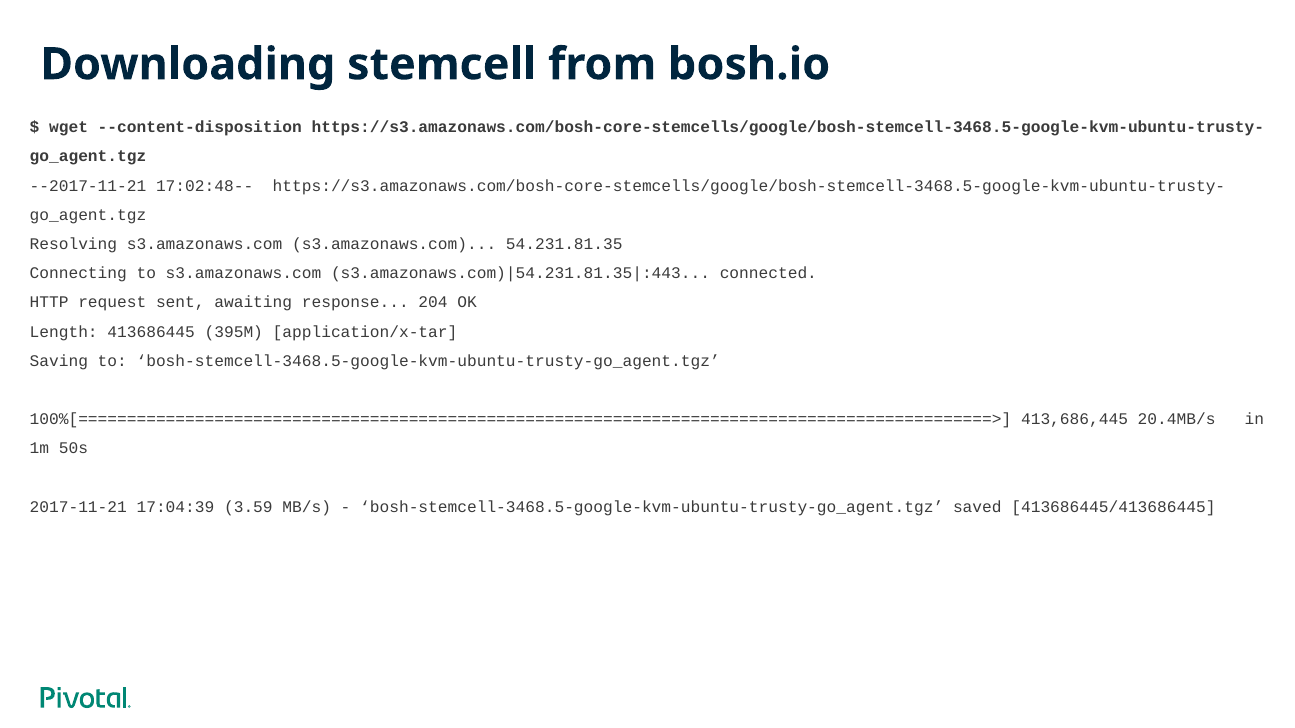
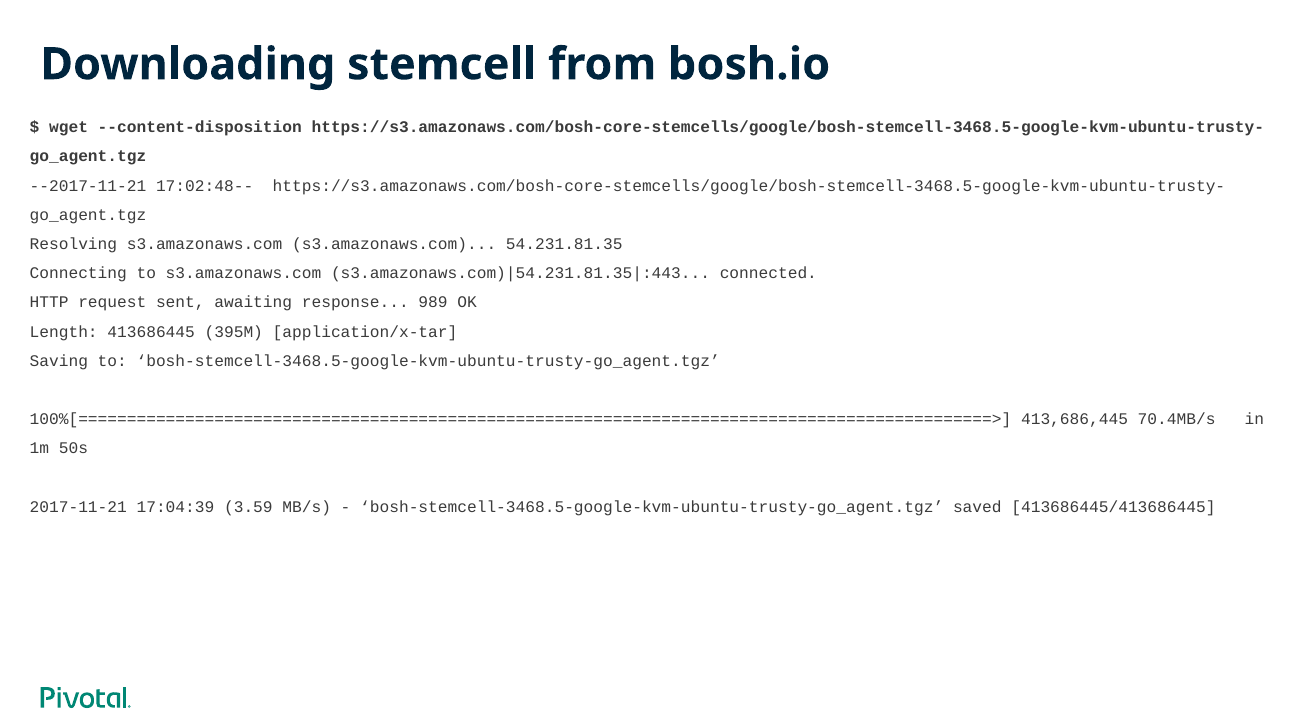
204: 204 -> 989
20.4MB/s: 20.4MB/s -> 70.4MB/s
